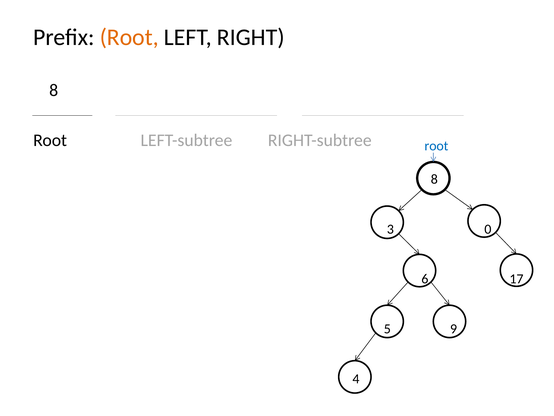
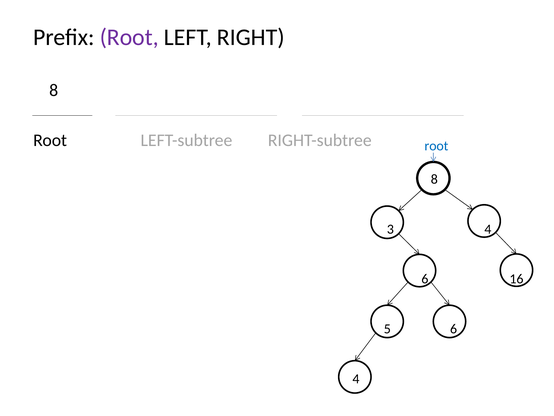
Root at (129, 37) colour: orange -> purple
3 0: 0 -> 4
17: 17 -> 16
5 9: 9 -> 6
